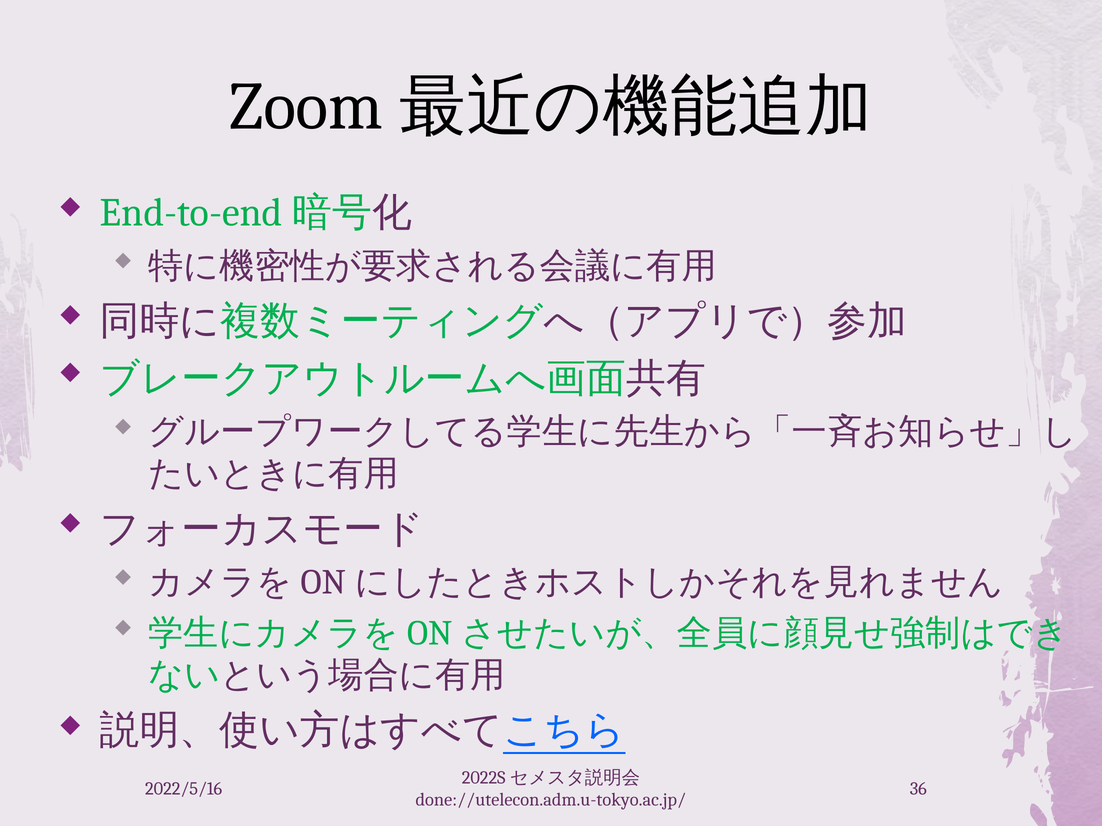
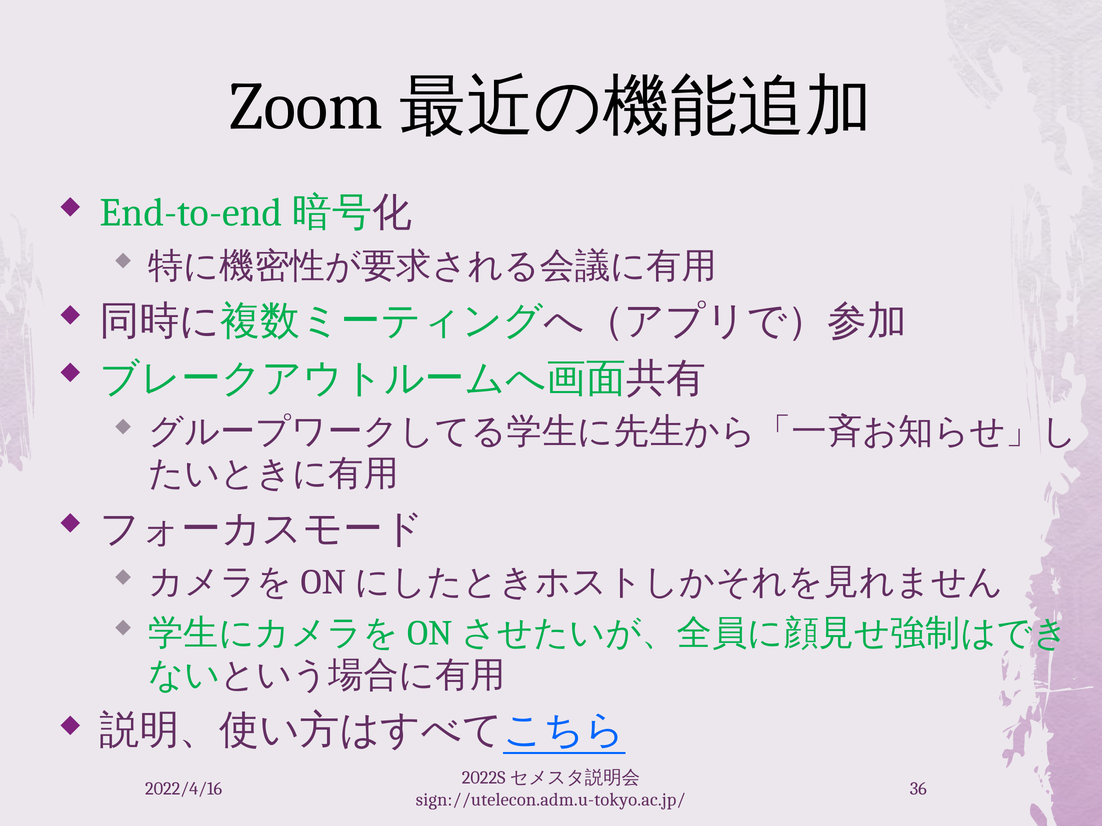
2022/5/16: 2022/5/16 -> 2022/4/16
done://utelecon.adm.u-tokyo.ac.jp/: done://utelecon.adm.u-tokyo.ac.jp/ -> sign://utelecon.adm.u-tokyo.ac.jp/
